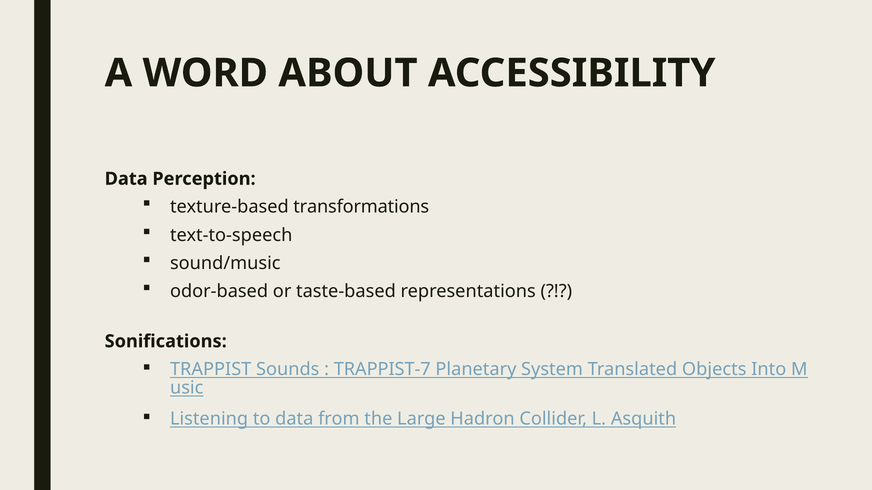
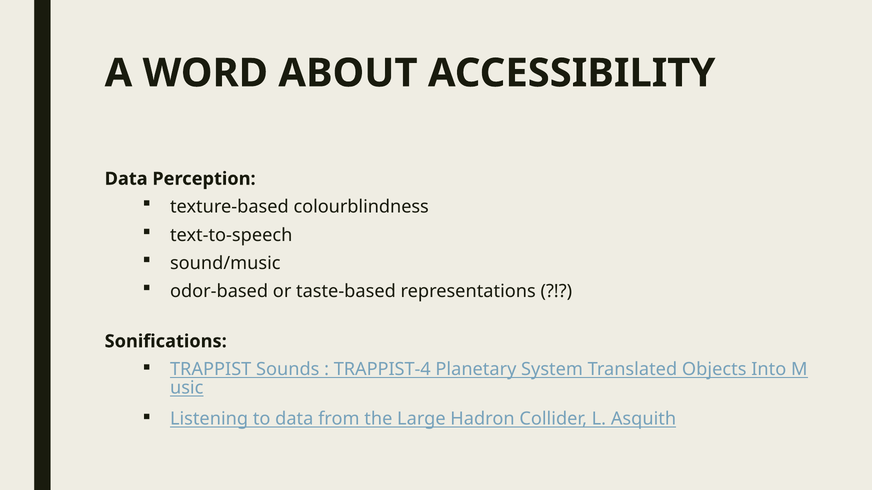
transformations: transformations -> colourblindness
TRAPPIST-7: TRAPPIST-7 -> TRAPPIST-4
